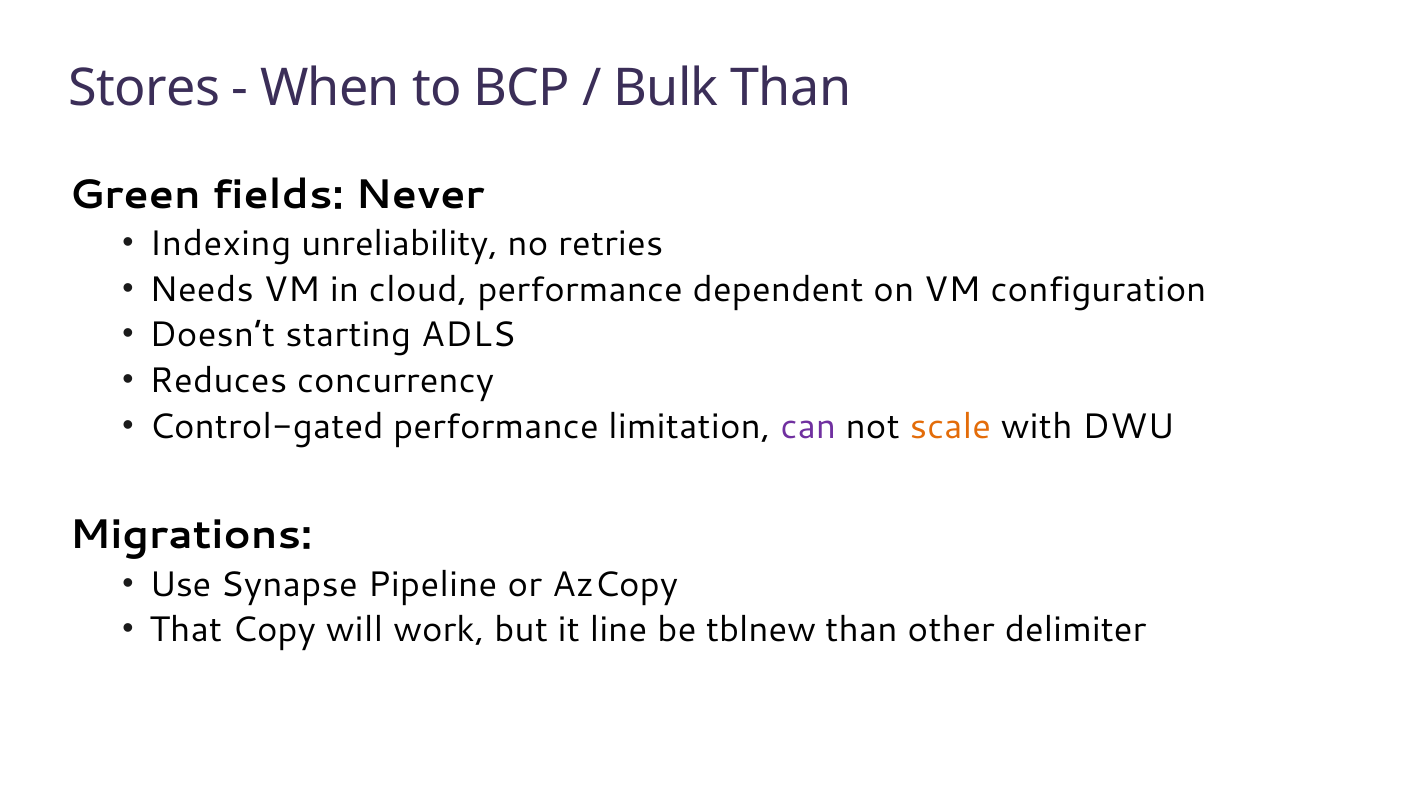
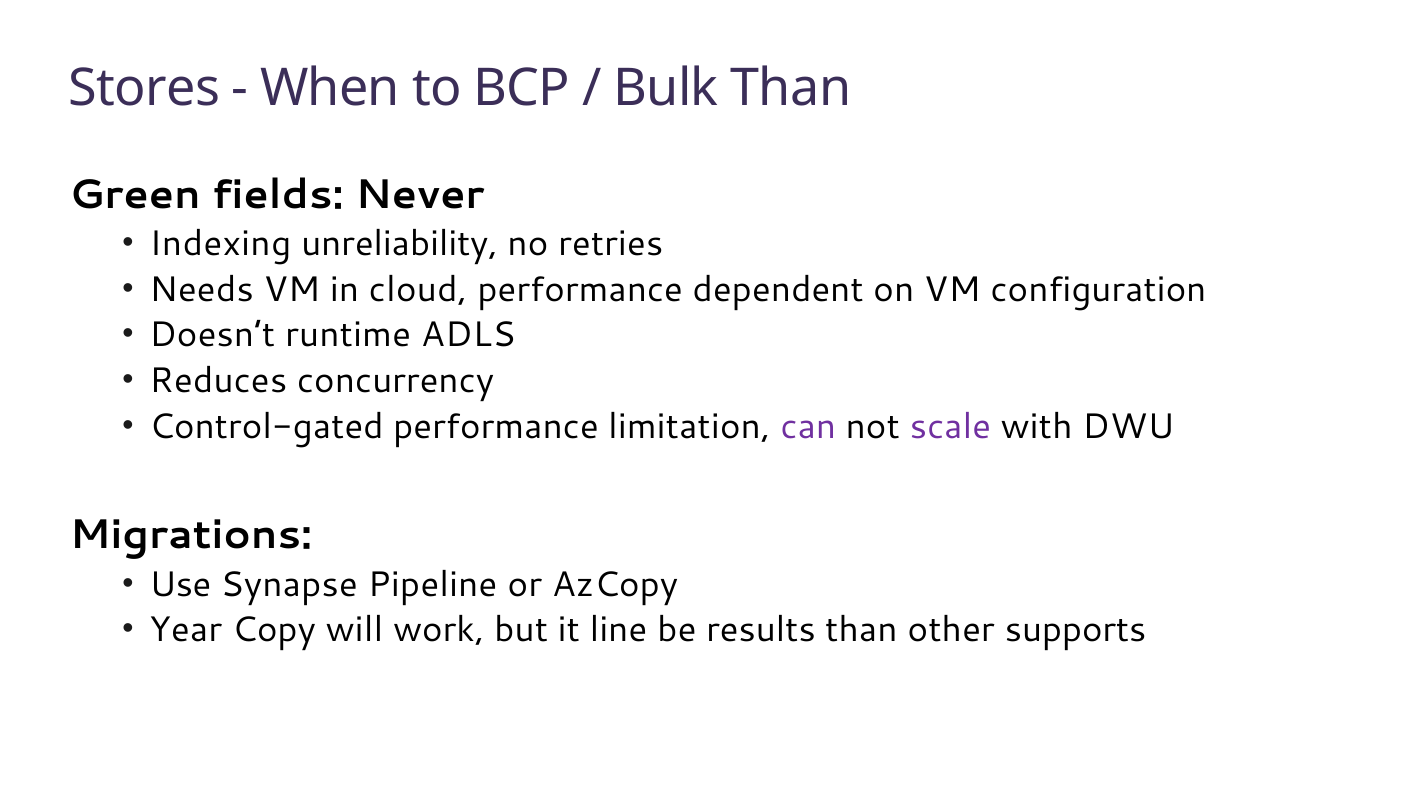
starting: starting -> runtime
scale colour: orange -> purple
That: That -> Year
tblnew: tblnew -> results
delimiter: delimiter -> supports
